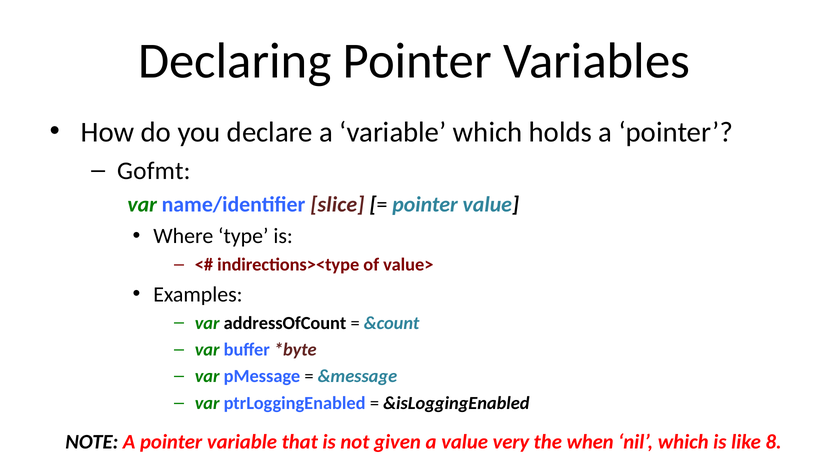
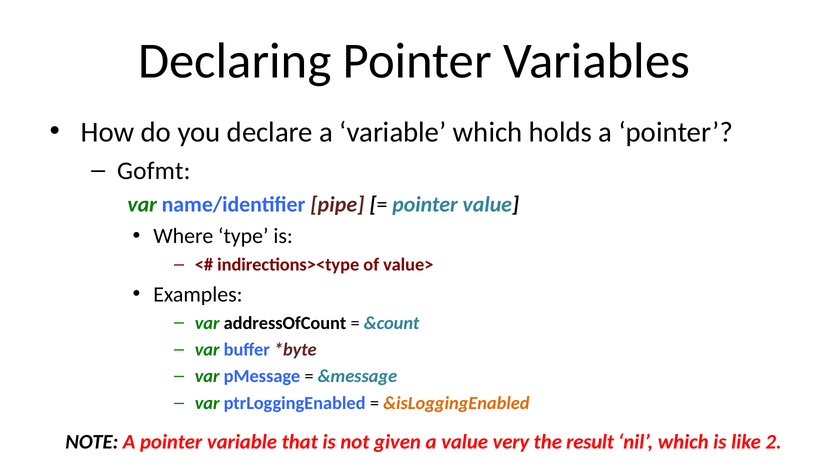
slice: slice -> pipe
&isLoggingEnabled colour: black -> orange
when: when -> result
8: 8 -> 2
